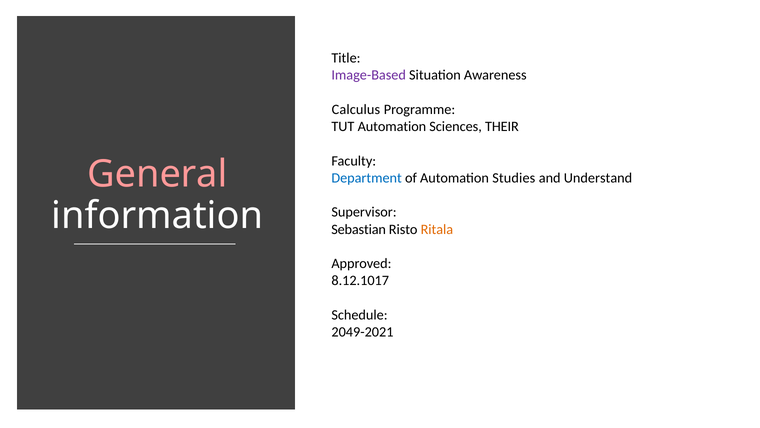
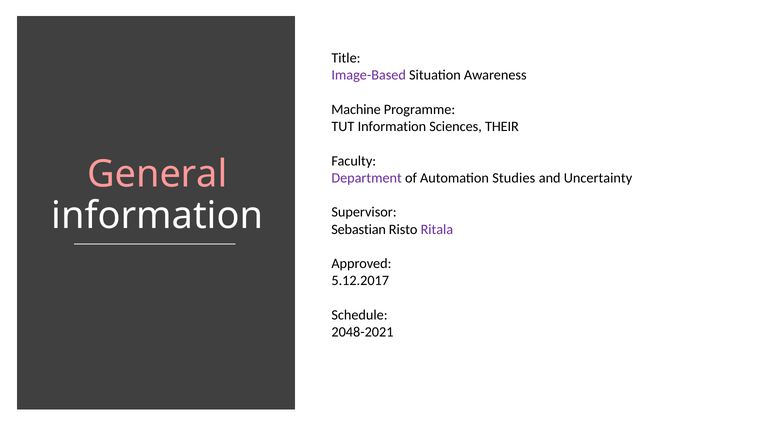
Calculus: Calculus -> Machine
TUT Automation: Automation -> Information
Department colour: blue -> purple
Understand: Understand -> Uncertainty
Ritala colour: orange -> purple
8.12.1017: 8.12.1017 -> 5.12.2017
2049-2021: 2049-2021 -> 2048-2021
